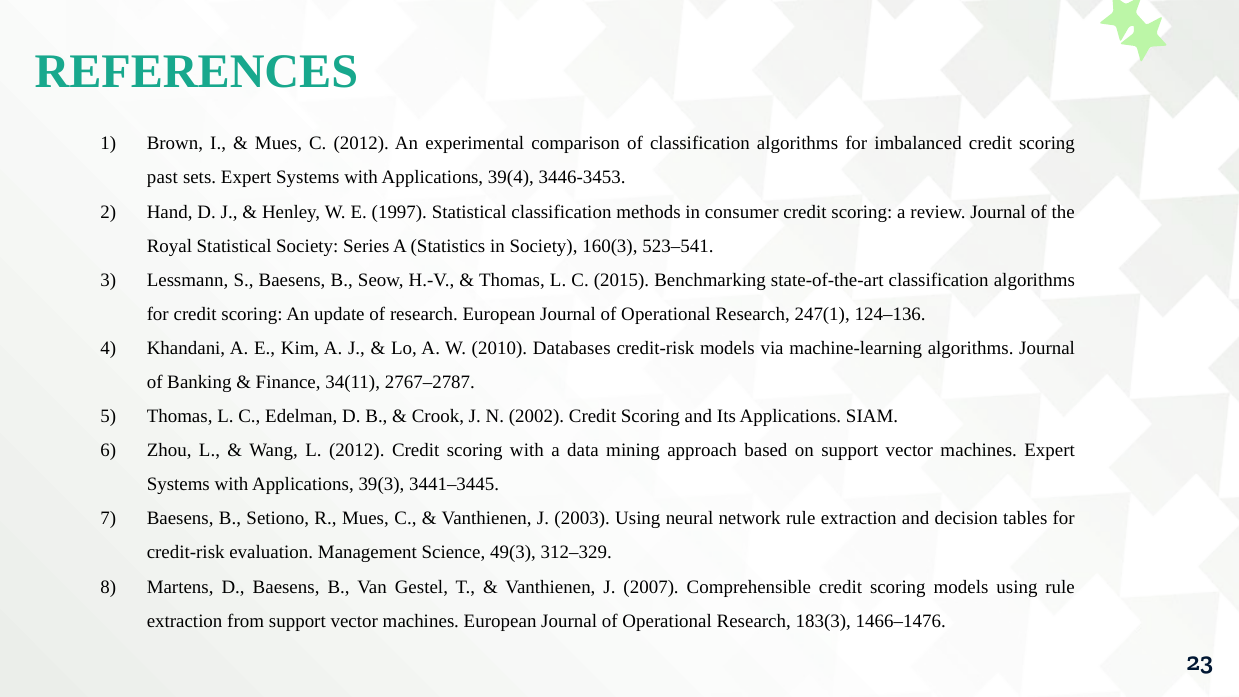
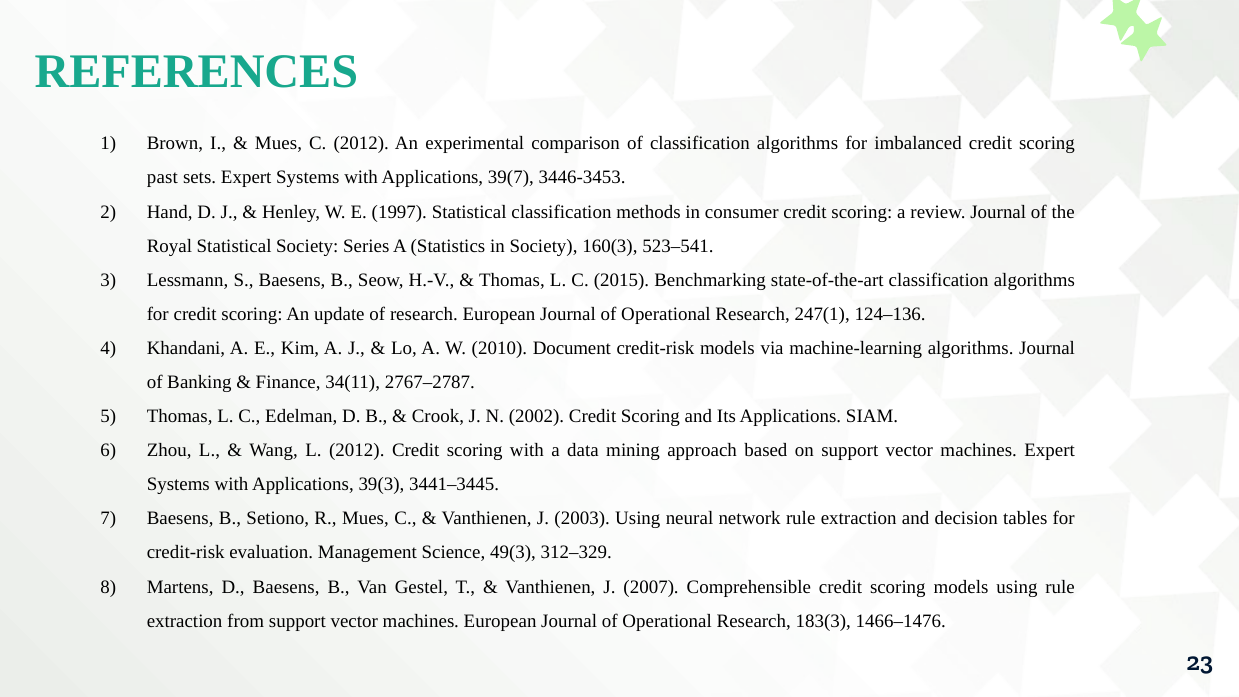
39(4: 39(4 -> 39(7
Databases: Databases -> Document
